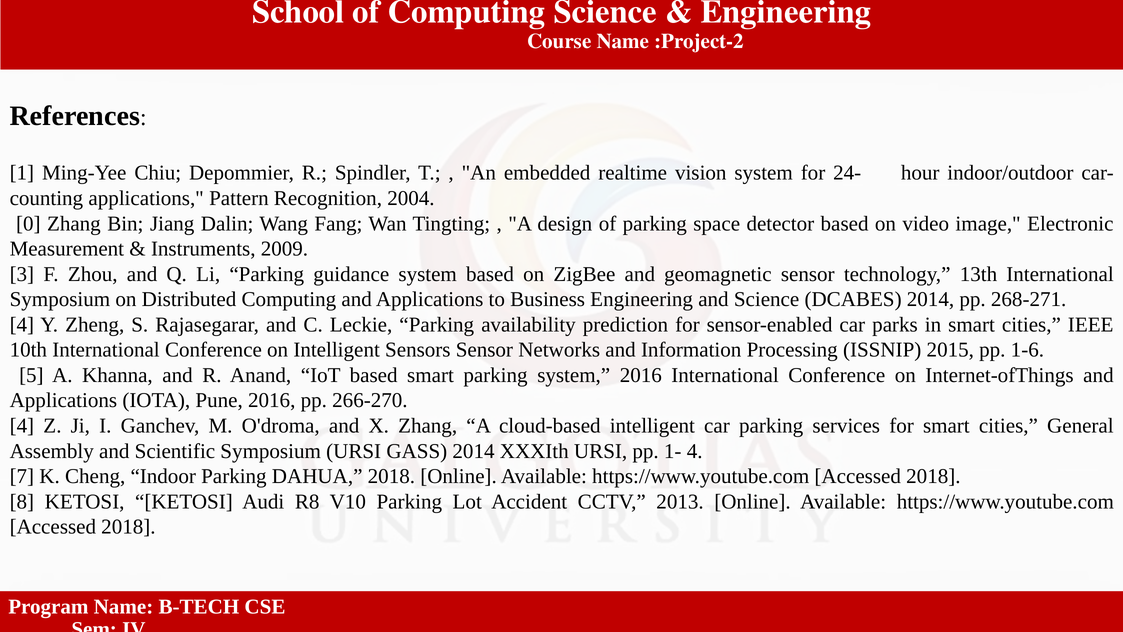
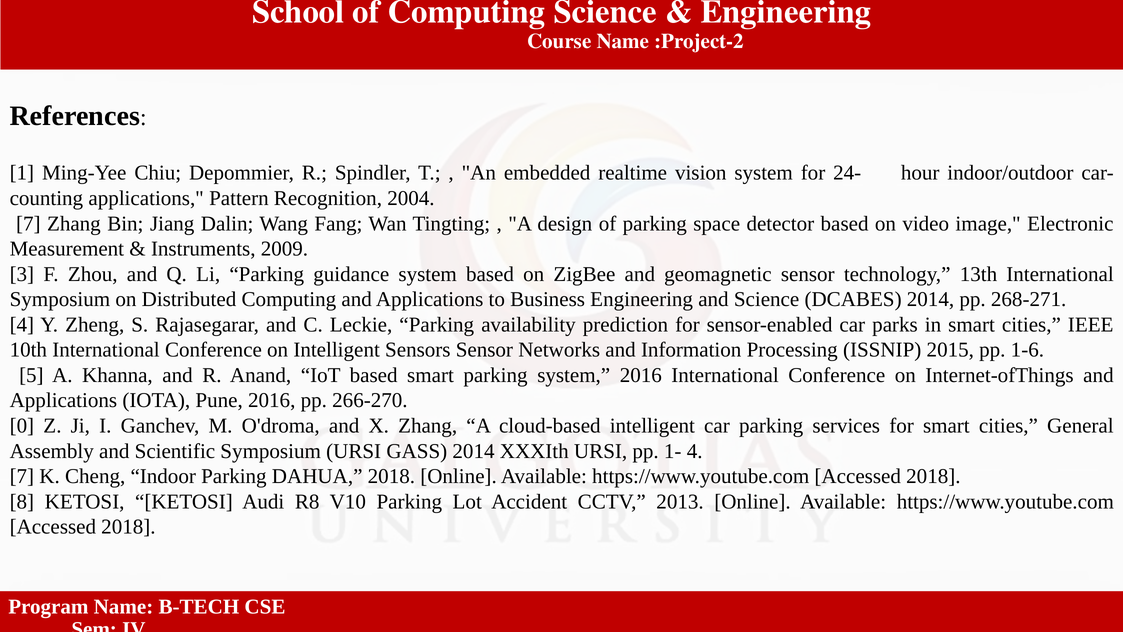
0 at (28, 223): 0 -> 7
4 at (22, 426): 4 -> 0
